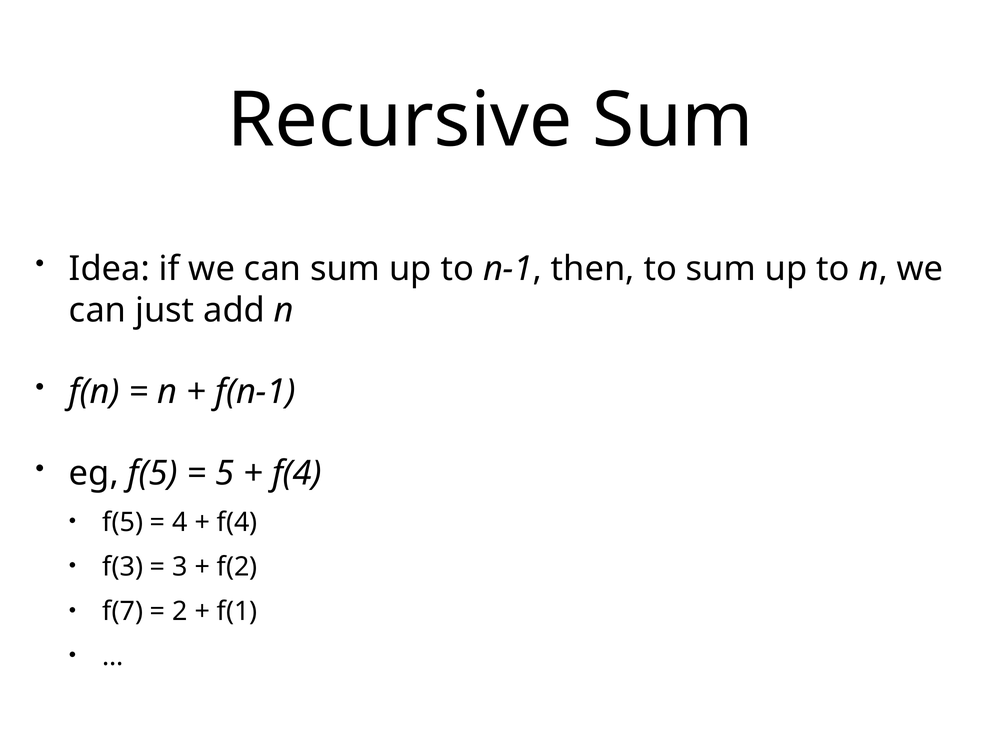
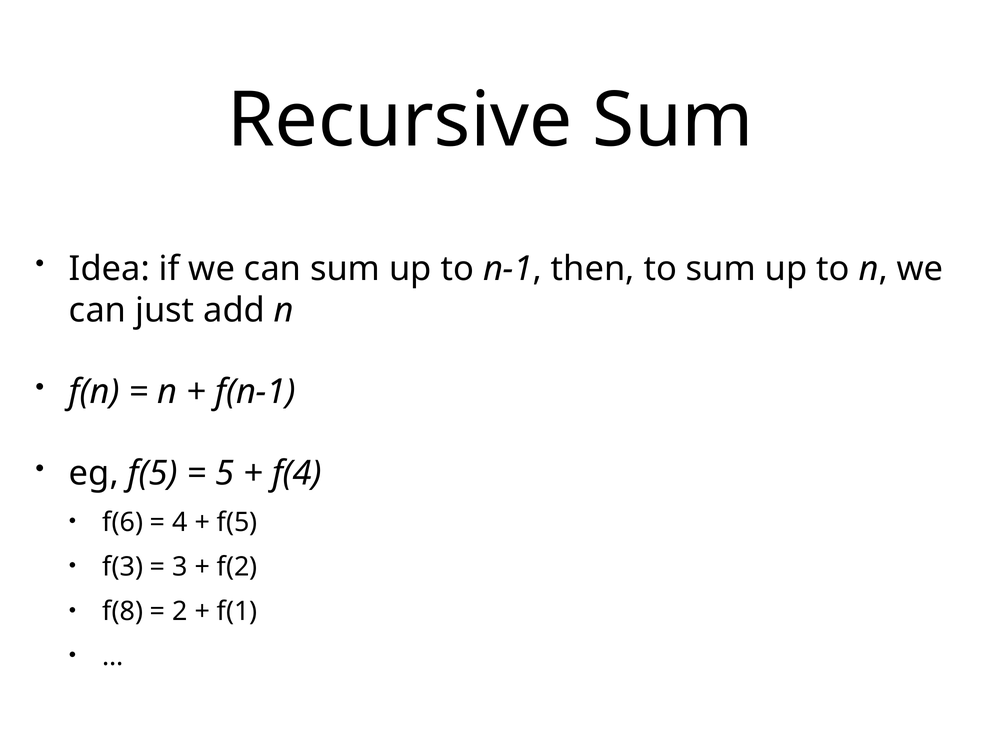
f(5 at (123, 522): f(5 -> f(6
f(4 at (237, 522): f(4 -> f(5
f(7: f(7 -> f(8
